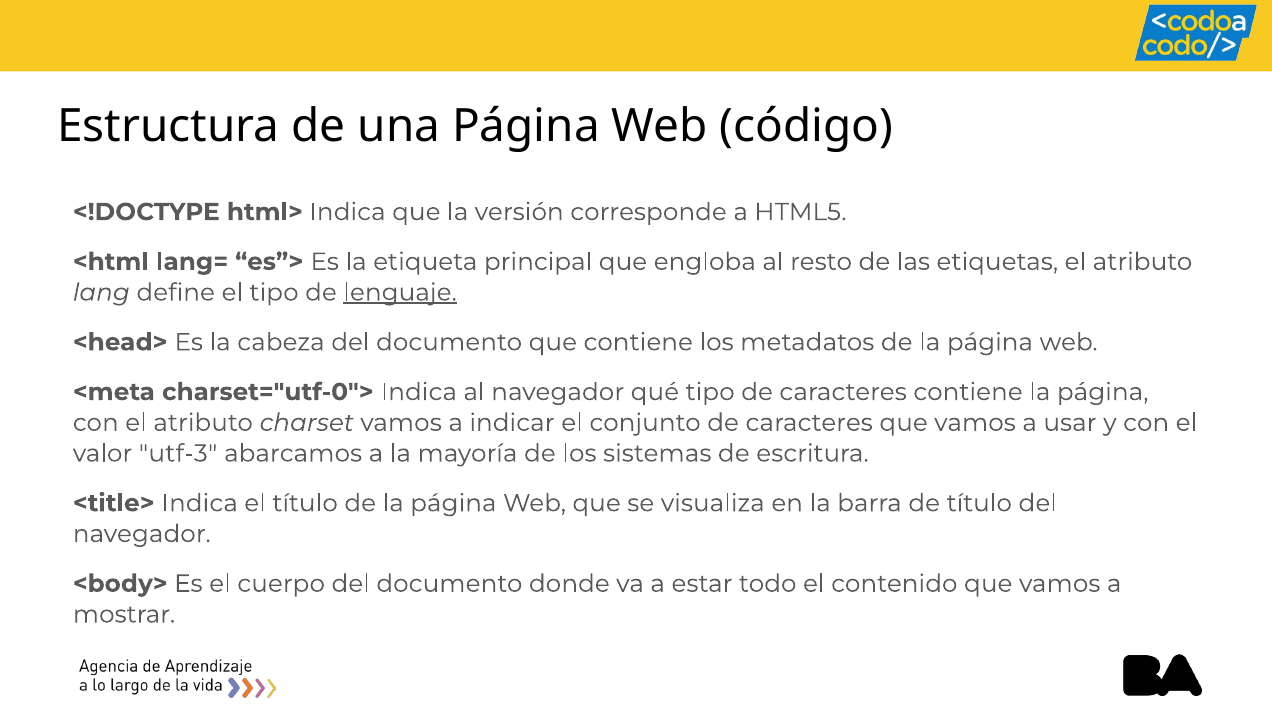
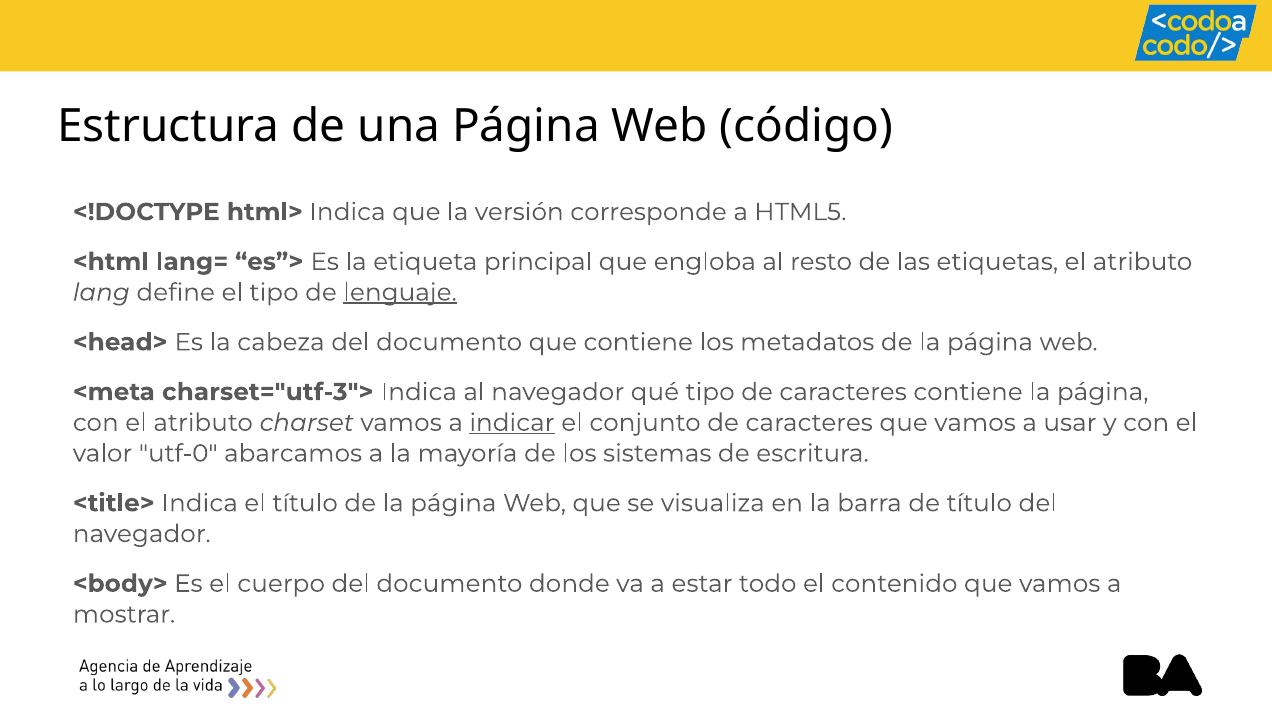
charset="utf-0">: charset="utf-0"> -> charset="utf-3">
indicar underline: none -> present
utf-3: utf-3 -> utf-0
